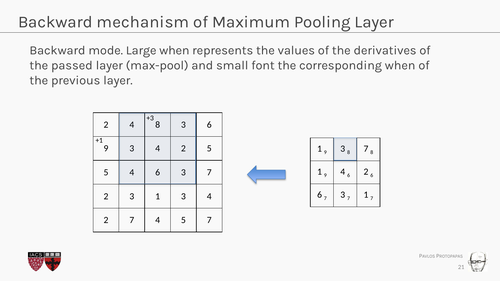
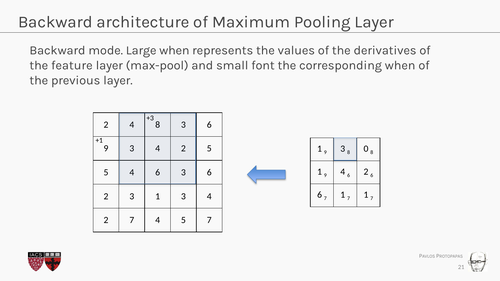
mechanism: mechanism -> architecture
passed: passed -> feature
7 at (366, 149): 7 -> 0
7 at (209, 173): 7 -> 6
6 7 3: 3 -> 1
